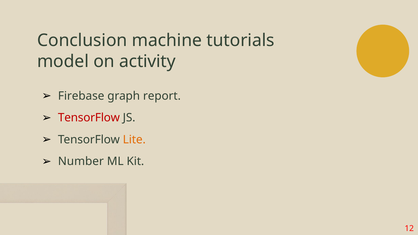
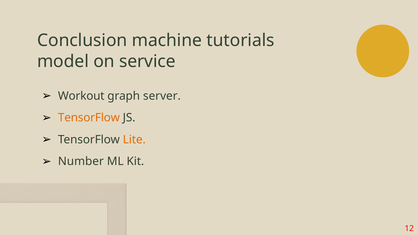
activity: activity -> service
Firebase: Firebase -> Workout
report: report -> server
TensorFlow at (89, 118) colour: red -> orange
